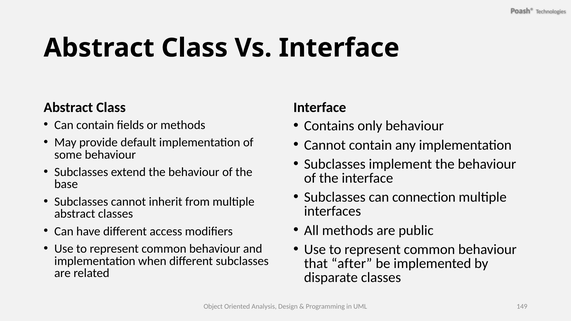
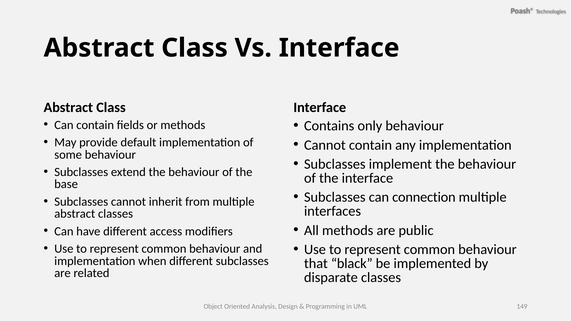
after: after -> black
